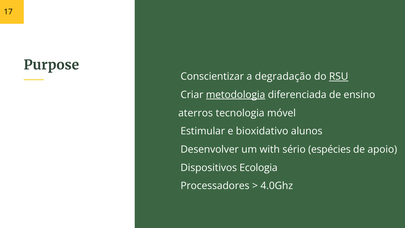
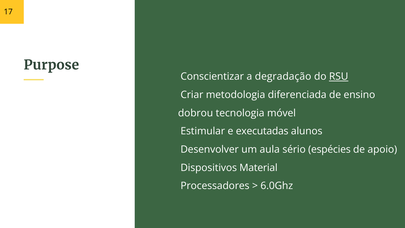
metodologia underline: present -> none
aterros: aterros -> dobrou
bioxidativo: bioxidativo -> executadas
with: with -> aula
Ecologia: Ecologia -> Material
4.0Ghz: 4.0Ghz -> 6.0Ghz
